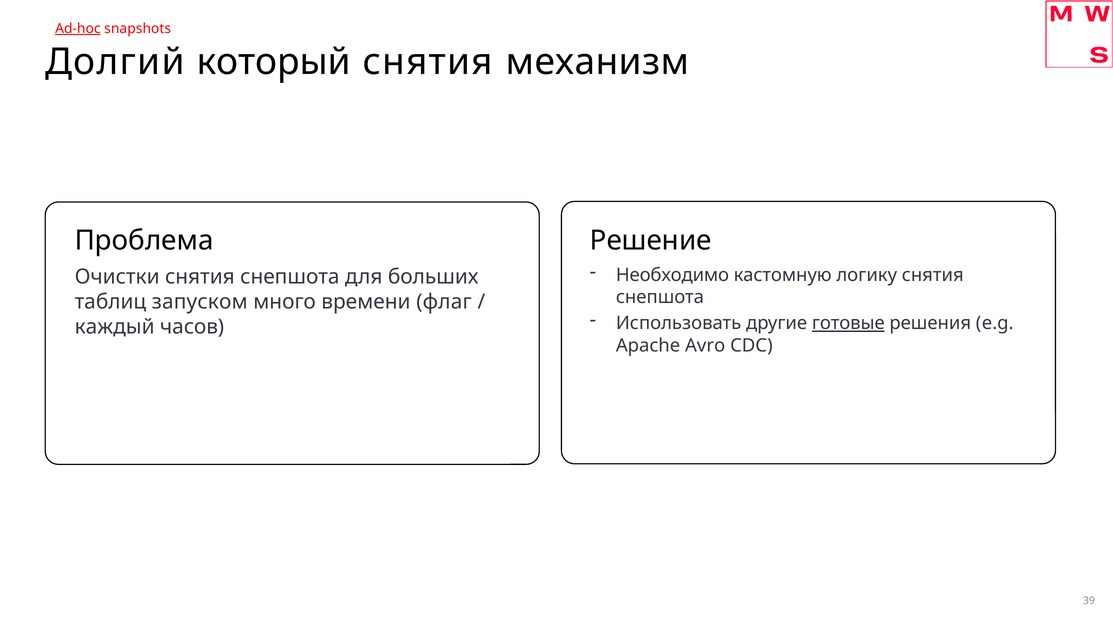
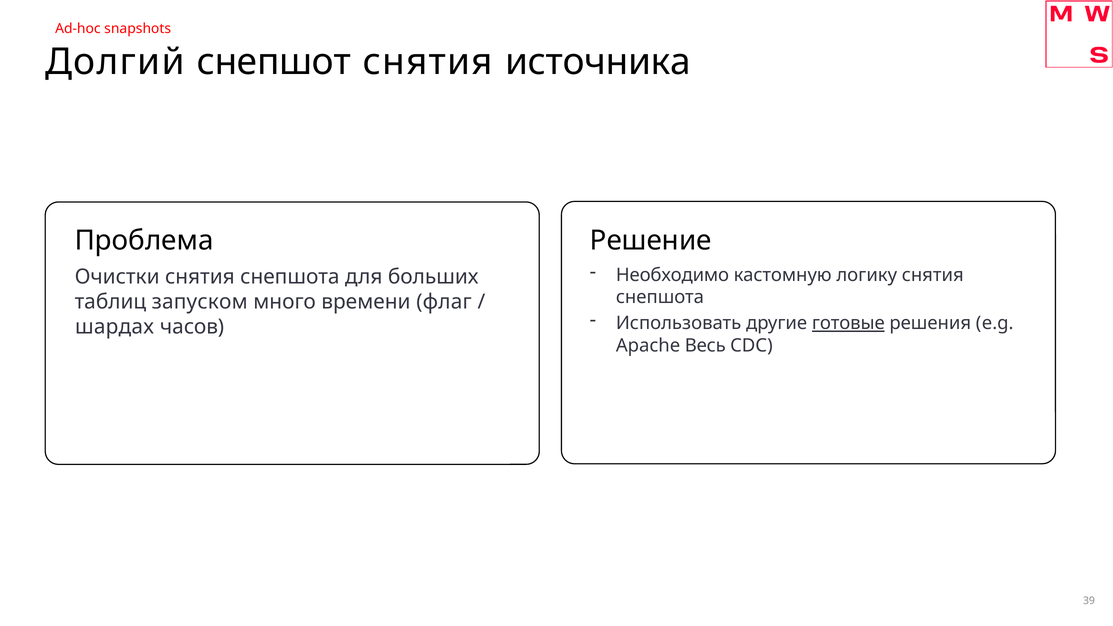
Ad-hoc underline: present -> none
который: который -> снепшот
механизм: механизм -> источника
каждый: каждый -> шардах
Avro: Avro -> Весь
